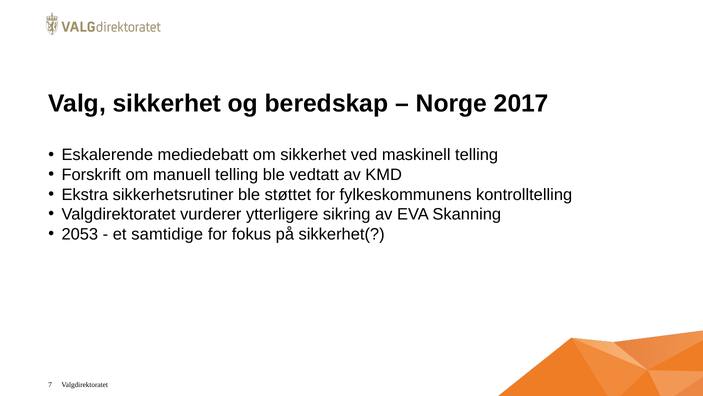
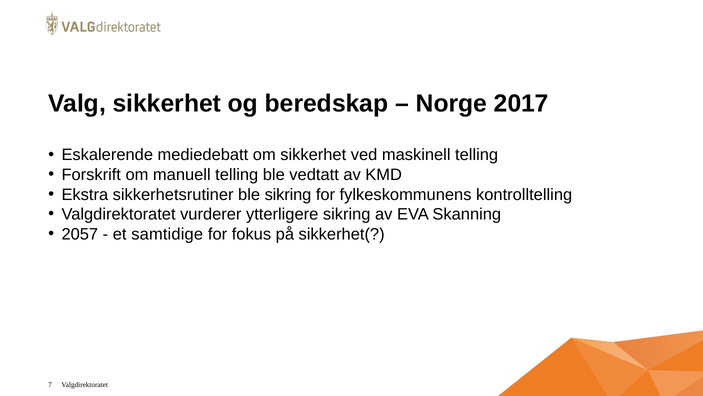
ble støttet: støttet -> sikring
2053: 2053 -> 2057
